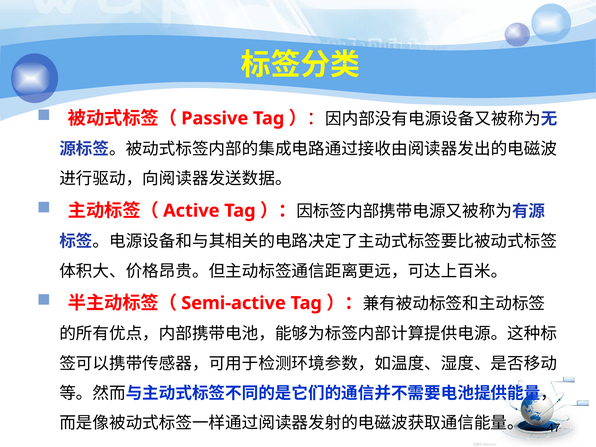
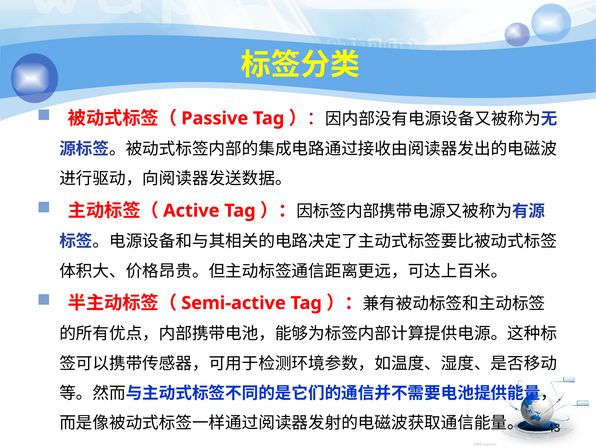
47: 47 -> 43
